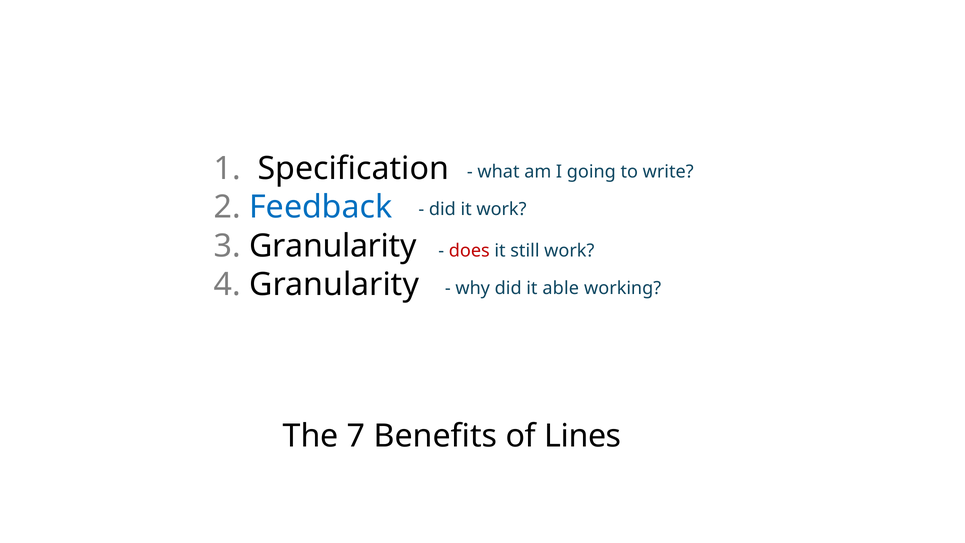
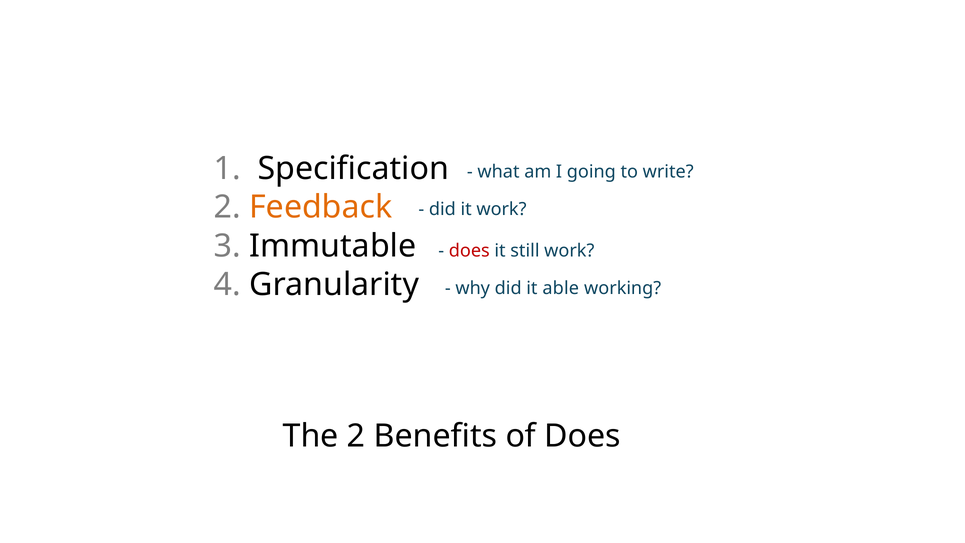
Feedback colour: blue -> orange
3 Granularity: Granularity -> Immutable
The 7: 7 -> 2
of Lines: Lines -> Does
